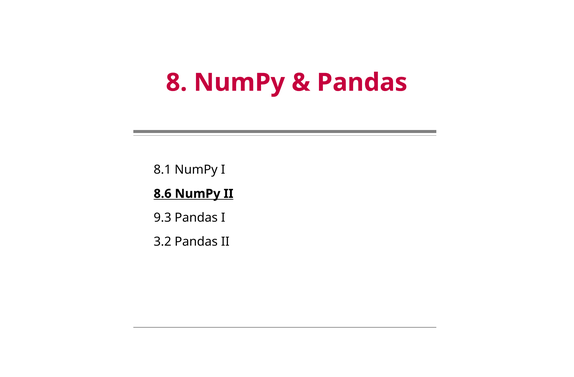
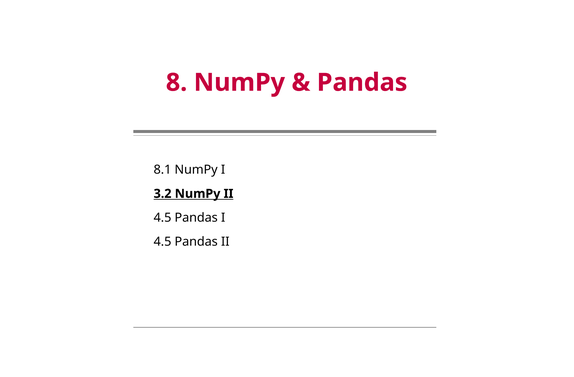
8.6: 8.6 -> 3.2
9.3 at (163, 218): 9.3 -> 4.5
3.2 at (163, 242): 3.2 -> 4.5
